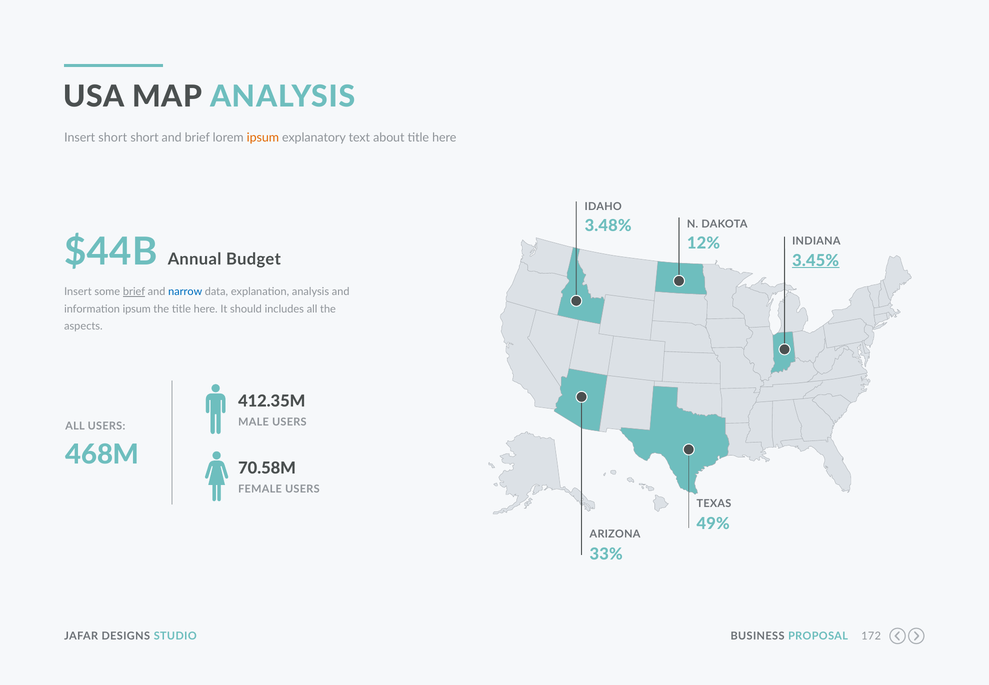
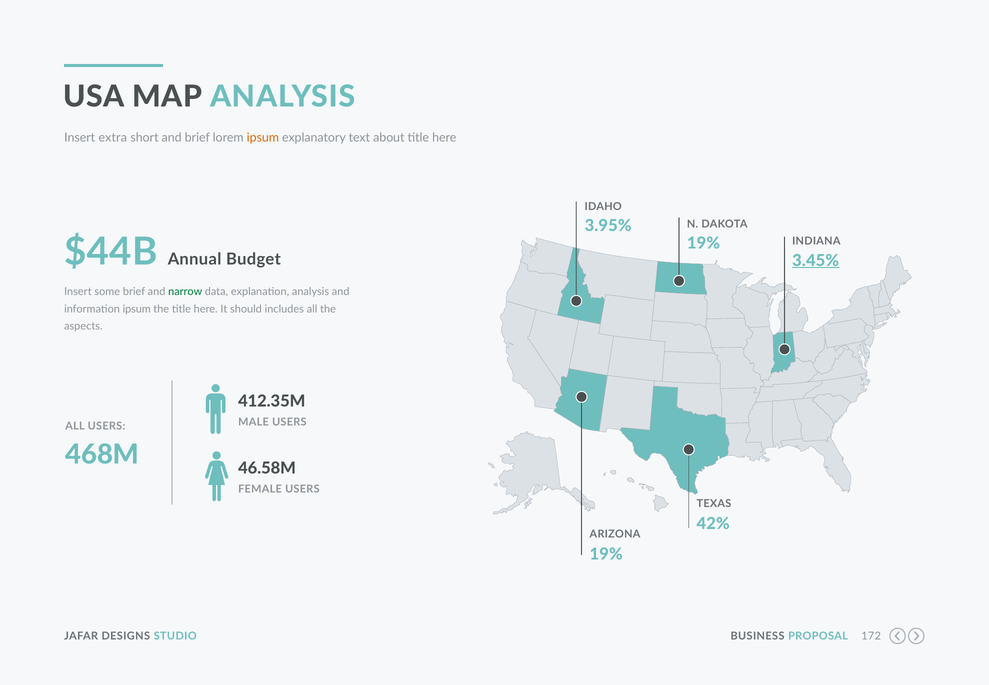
Insert short: short -> extra
3.48%: 3.48% -> 3.95%
12% at (703, 243): 12% -> 19%
brief at (134, 292) underline: present -> none
narrow colour: blue -> green
70.58M: 70.58M -> 46.58M
49%: 49% -> 42%
33% at (606, 554): 33% -> 19%
